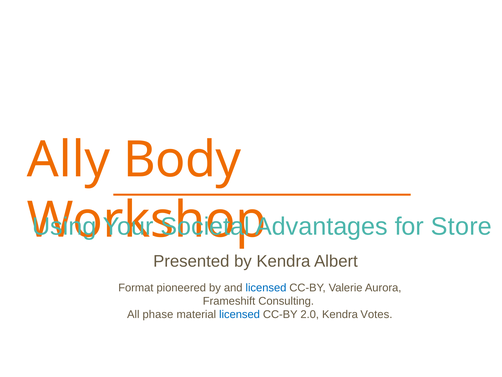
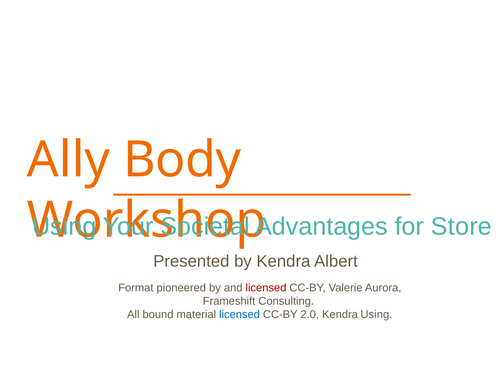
licensed at (266, 287) colour: blue -> red
phase: phase -> bound
Kendra Votes: Votes -> Using
